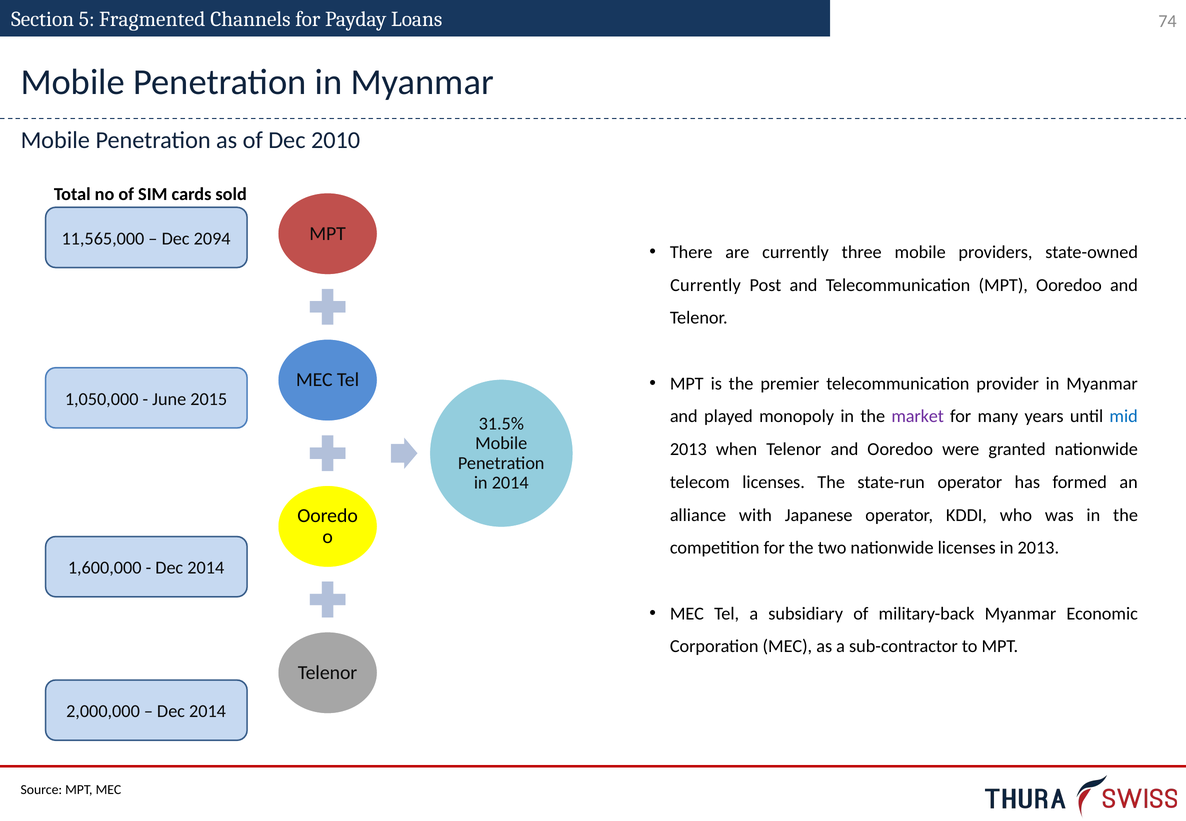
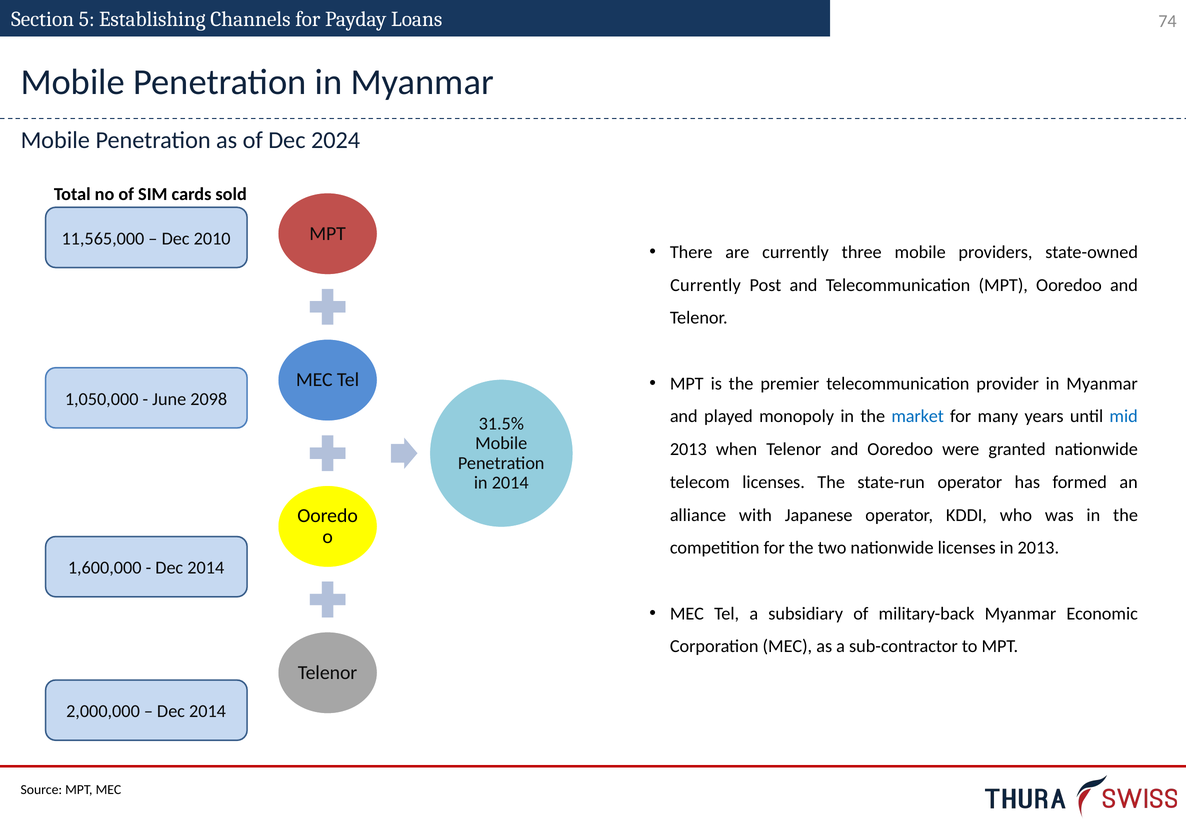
Fragmented: Fragmented -> Establishing
2010: 2010 -> 2024
2094: 2094 -> 2010
2015: 2015 -> 2098
market colour: purple -> blue
